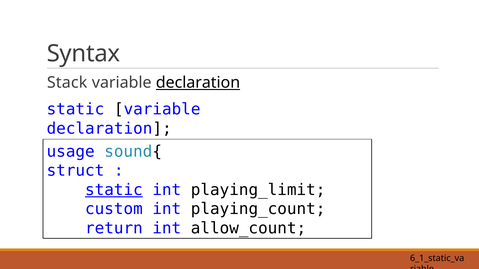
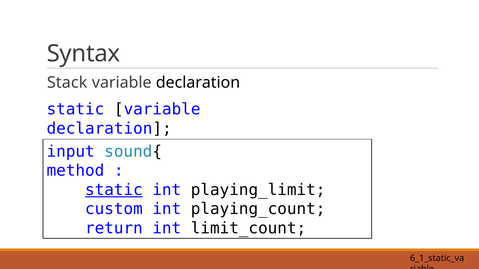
declaration at (198, 83) underline: present -> none
usage: usage -> input
struct: struct -> method
allow_count: allow_count -> limit_count
